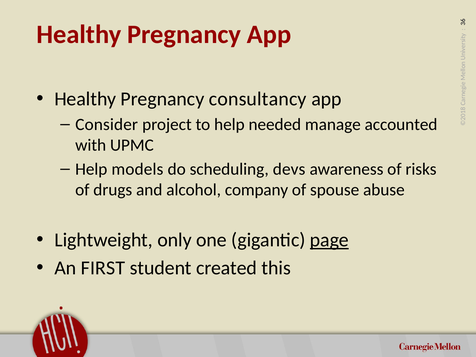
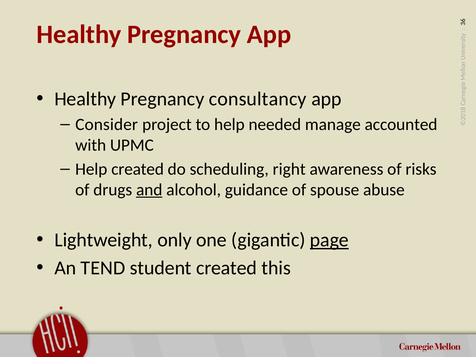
Help models: models -> created
devs: devs -> right
and underline: none -> present
company: company -> guidance
FIRST: FIRST -> TEND
